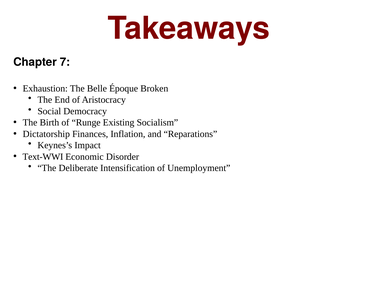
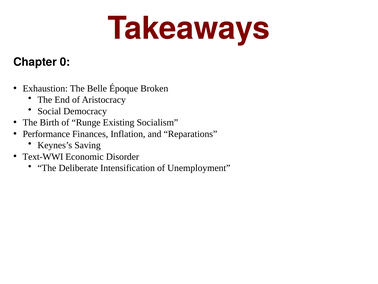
7: 7 -> 0
Dictatorship: Dictatorship -> Performance
Impact: Impact -> Saving
